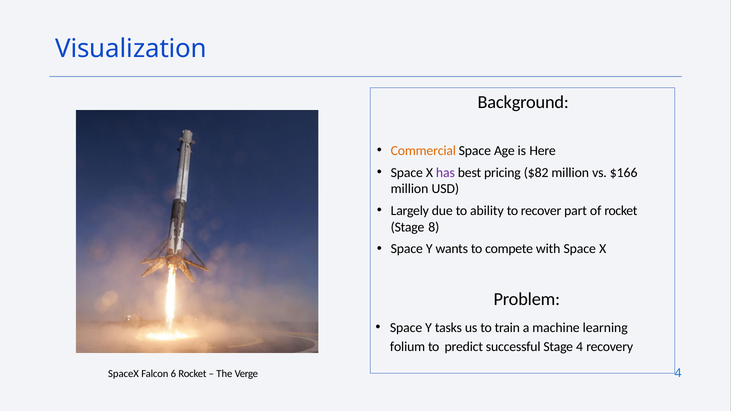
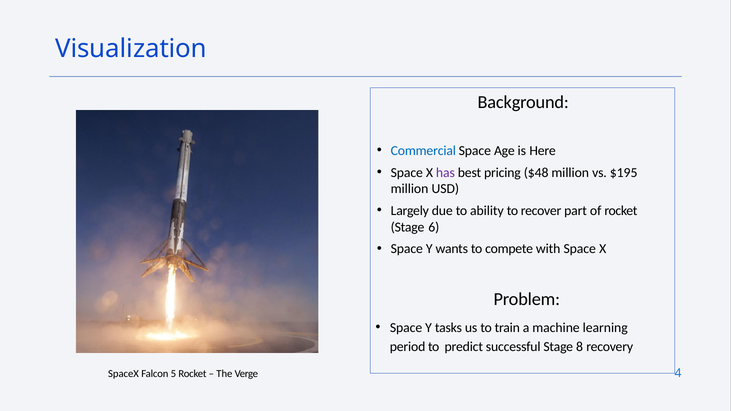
Commercial colour: orange -> blue
$82: $82 -> $48
$166: $166 -> $195
8: 8 -> 6
folium: folium -> period
Stage 4: 4 -> 8
6: 6 -> 5
